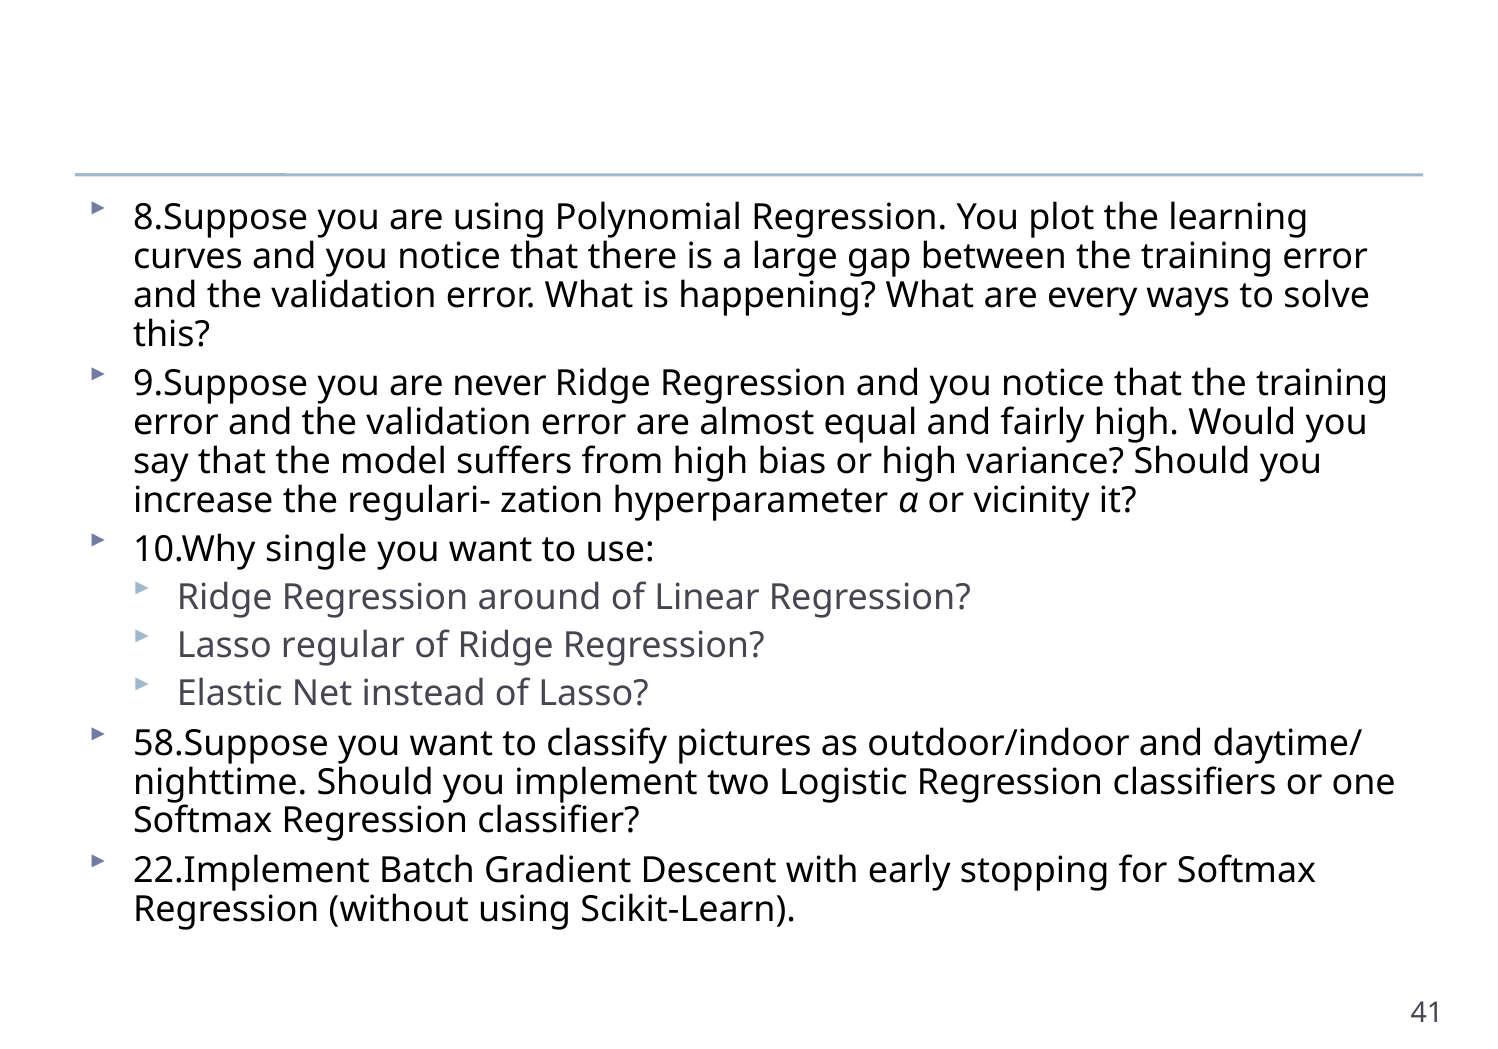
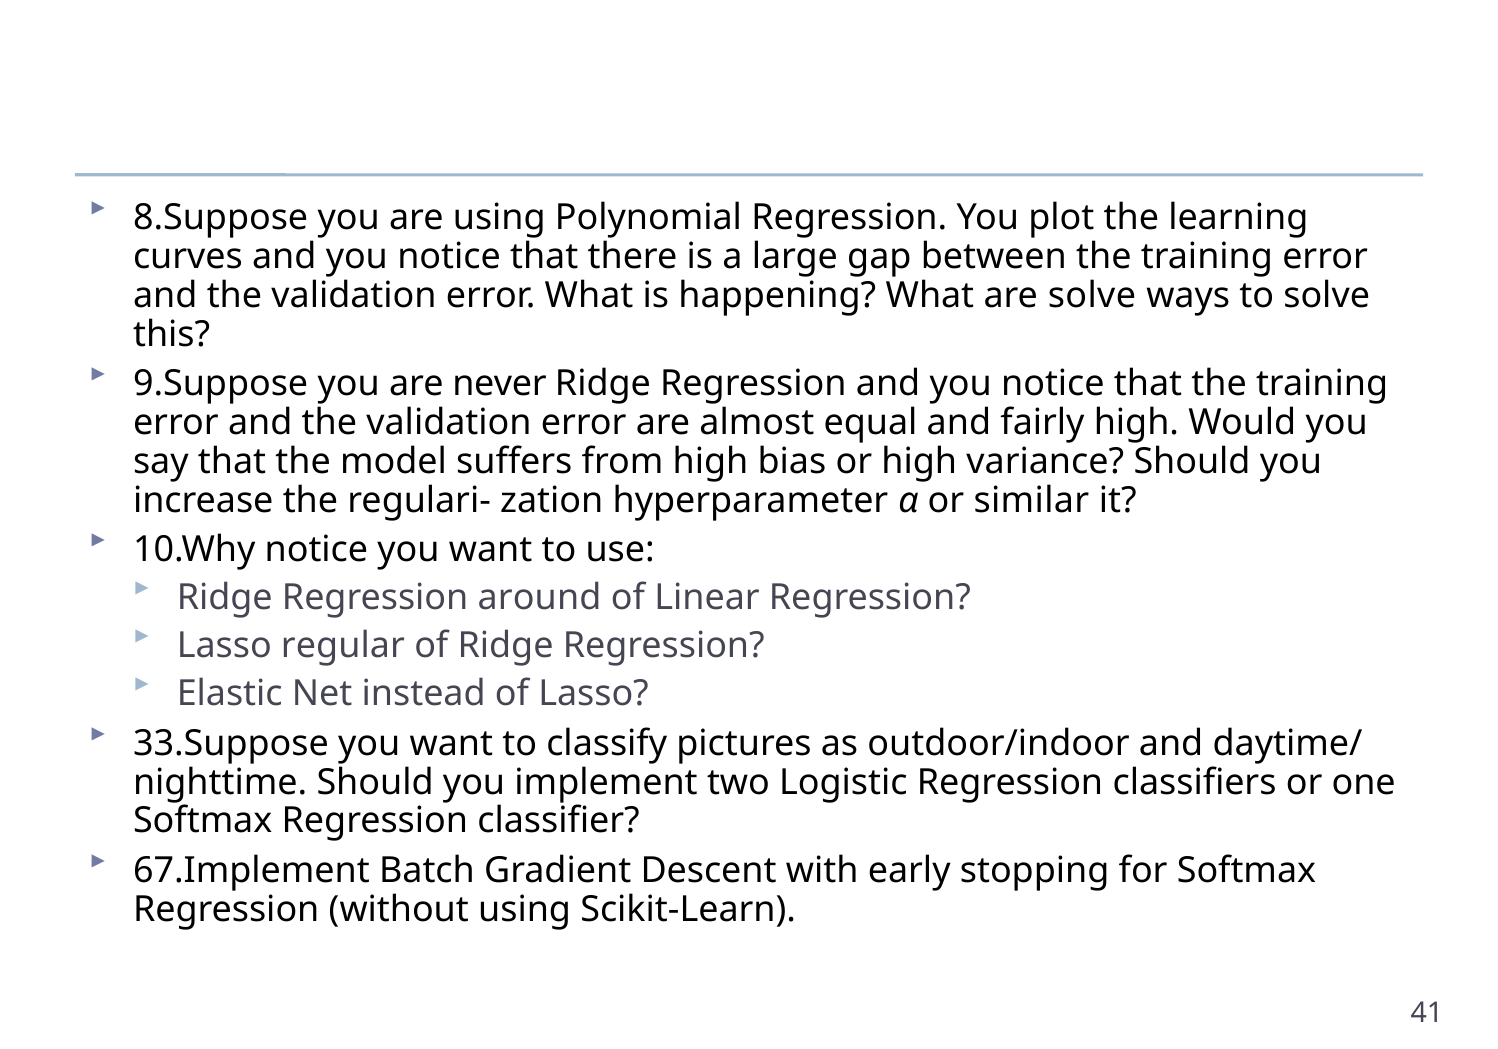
are every: every -> solve
vicinity: vicinity -> similar
10.Why single: single -> notice
58.Suppose: 58.Suppose -> 33.Suppose
22.Implement: 22.Implement -> 67.Implement
